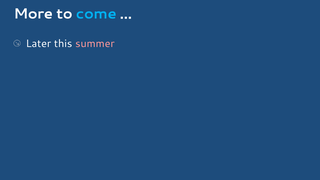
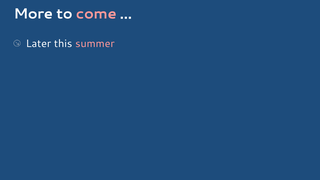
come colour: light blue -> pink
